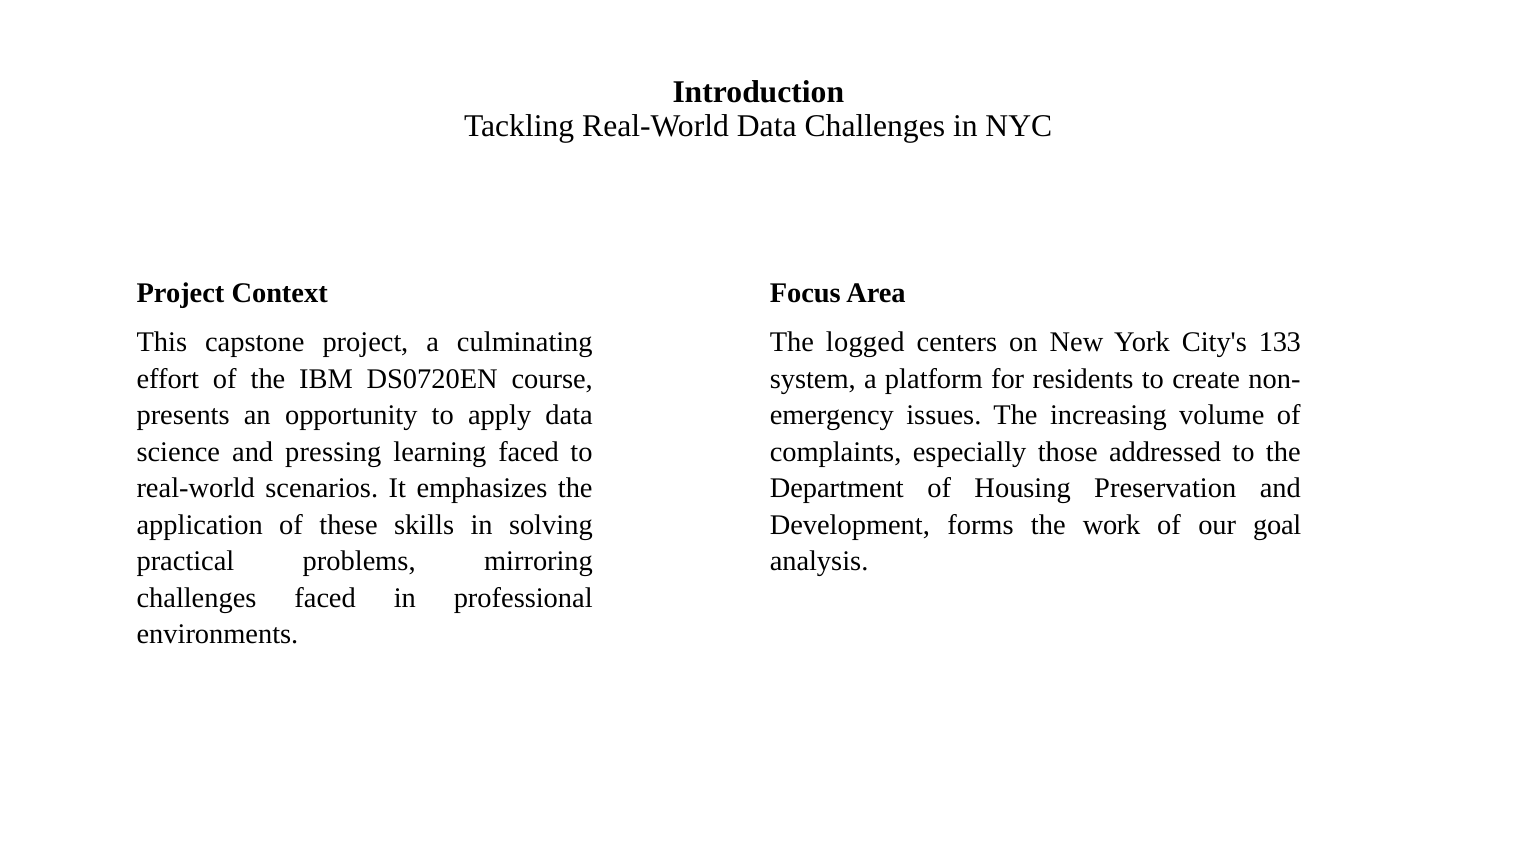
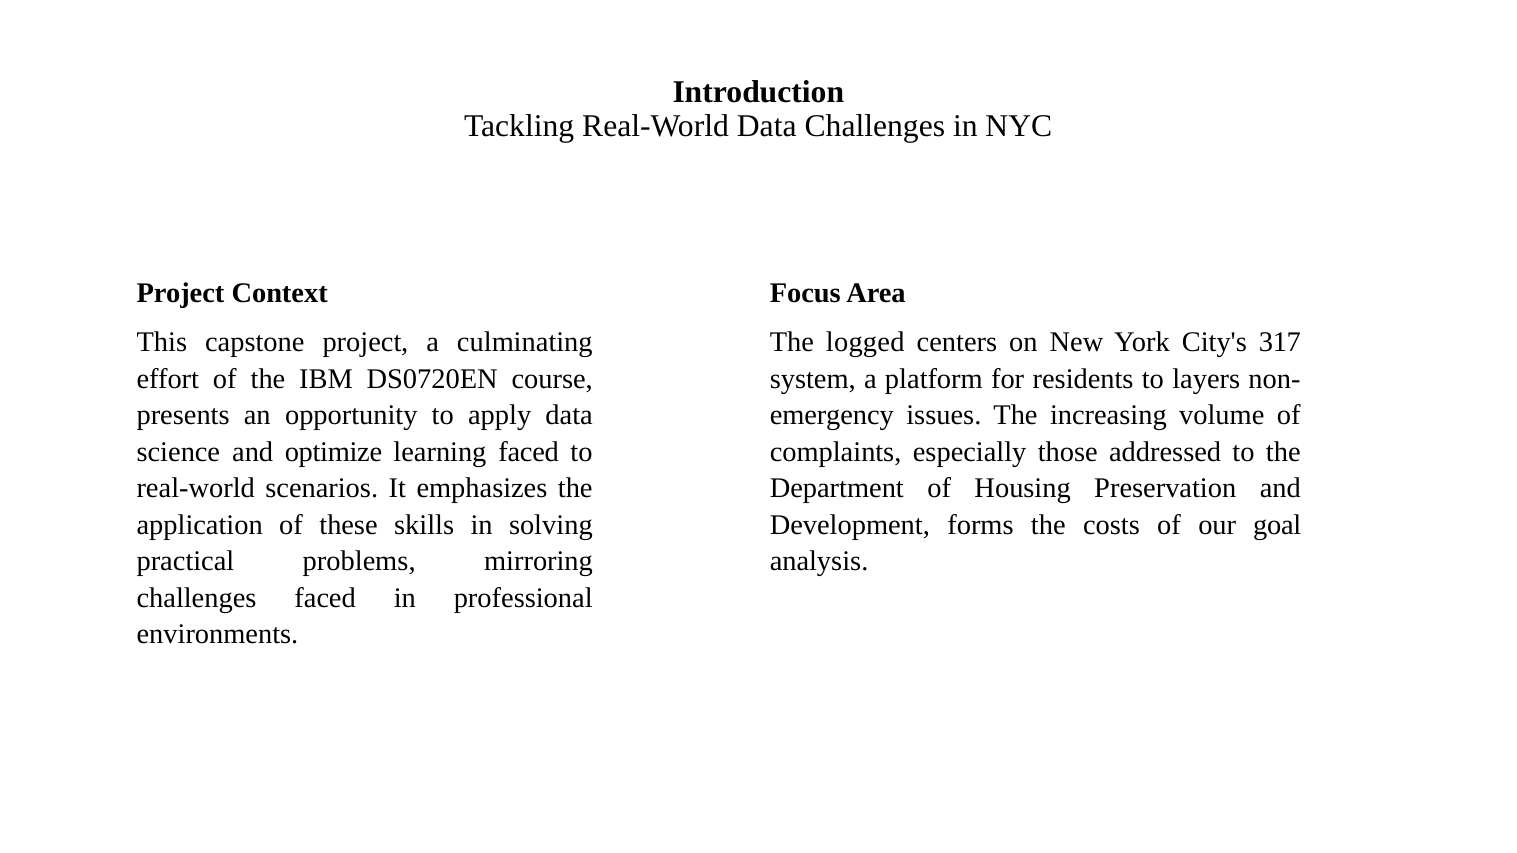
133: 133 -> 317
create: create -> layers
pressing: pressing -> optimize
work: work -> costs
